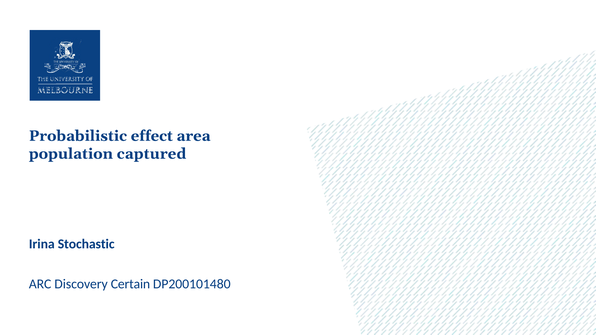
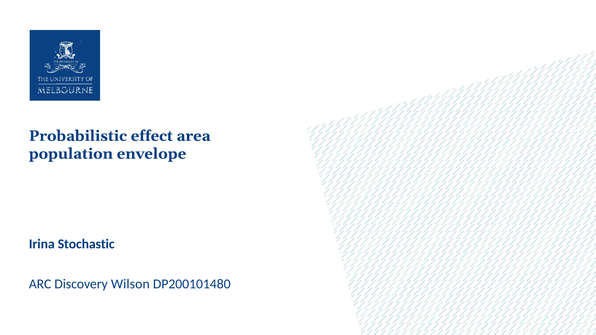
captured: captured -> envelope
Certain: Certain -> Wilson
